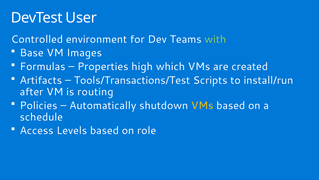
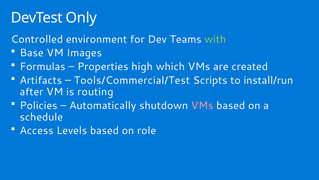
User: User -> Only
Tools/Transactions/Test: Tools/Transactions/Test -> Tools/Commercial/Test
VMs at (202, 105) colour: yellow -> pink
